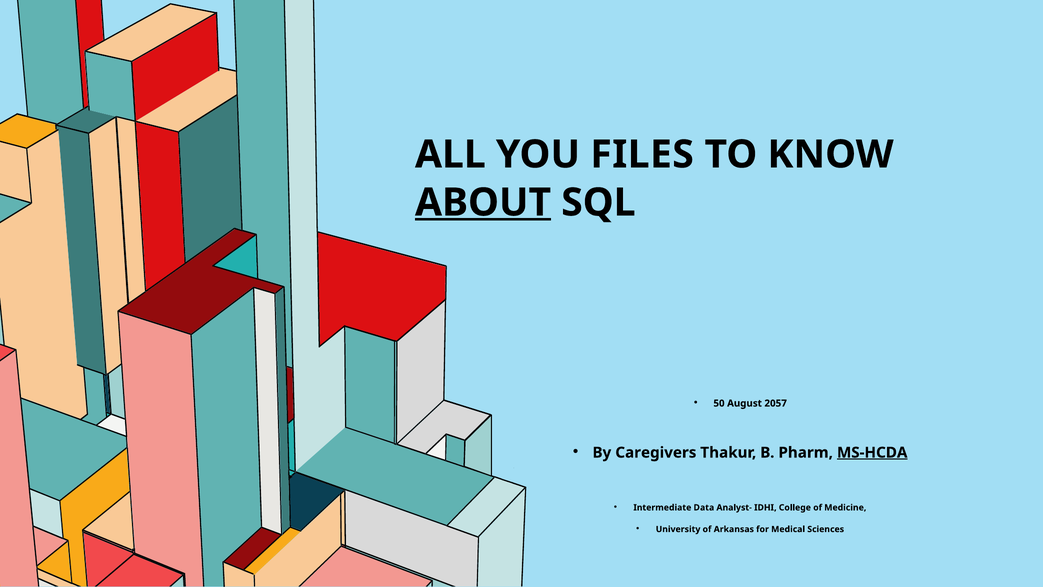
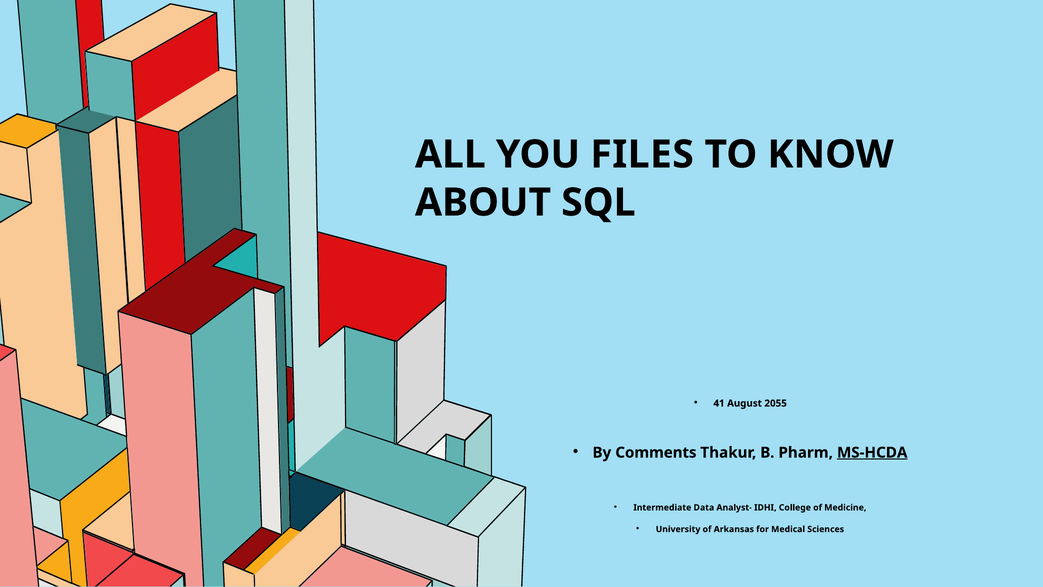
ABOUT underline: present -> none
50: 50 -> 41
2057: 2057 -> 2055
Caregivers: Caregivers -> Comments
